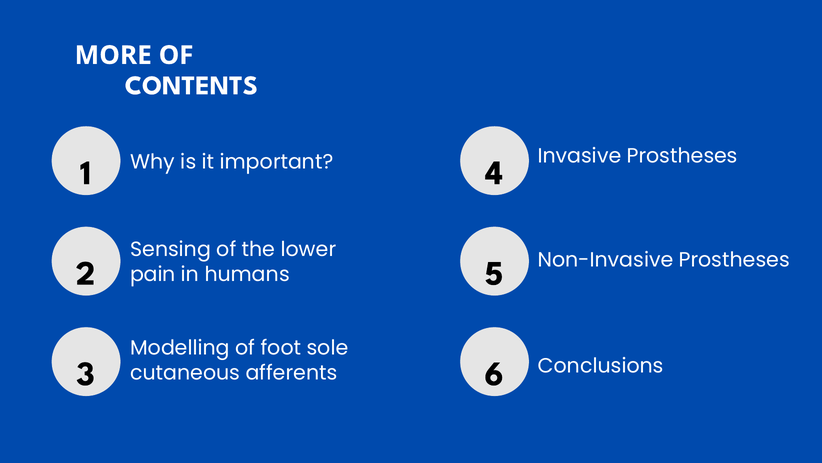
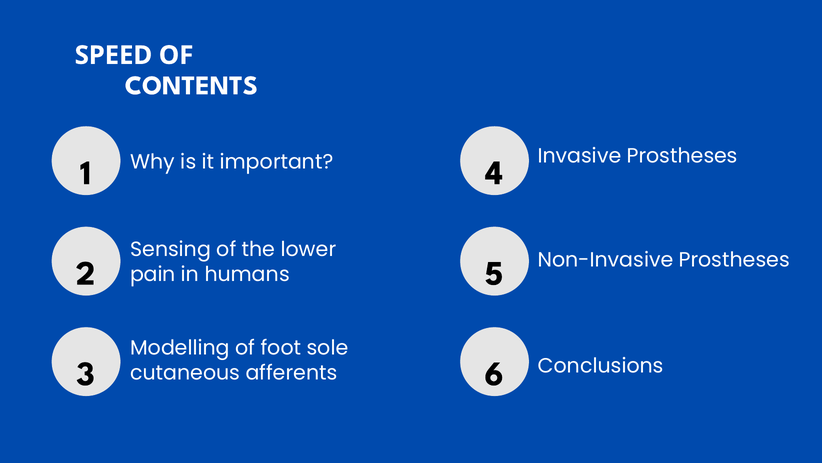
MORE: MORE -> SPEED
